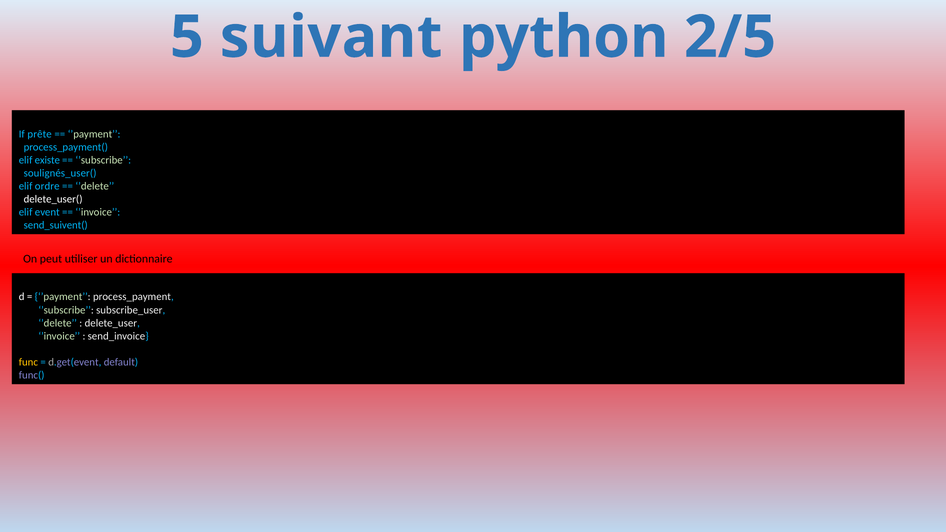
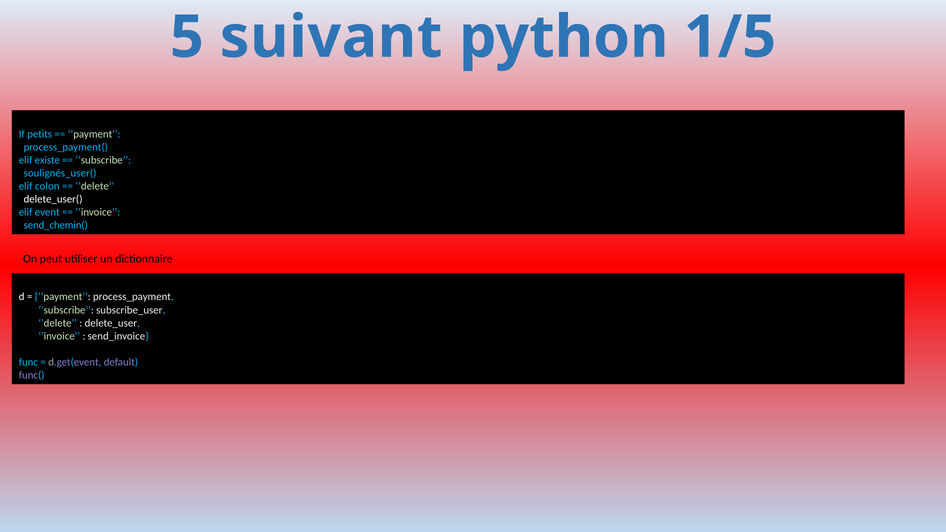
2/5: 2/5 -> 1/5
prête: prête -> petits
ordre: ordre -> colon
send_suivent(: send_suivent( -> send_chemin(
func colour: yellow -> light blue
